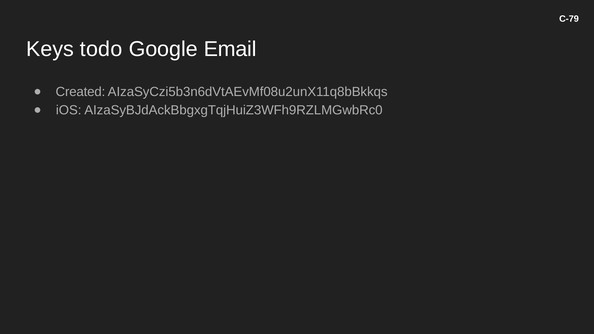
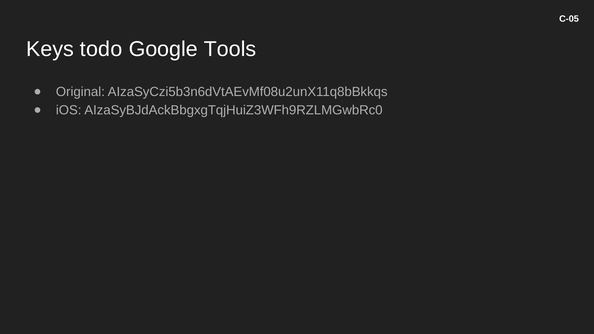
C-79: C-79 -> C-05
Email: Email -> Tools
Created: Created -> Original
